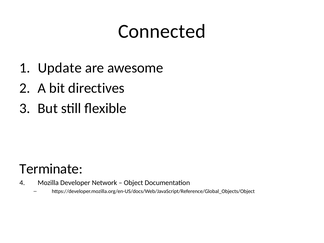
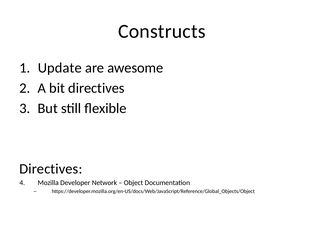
Connected: Connected -> Constructs
Terminate at (51, 169): Terminate -> Directives
